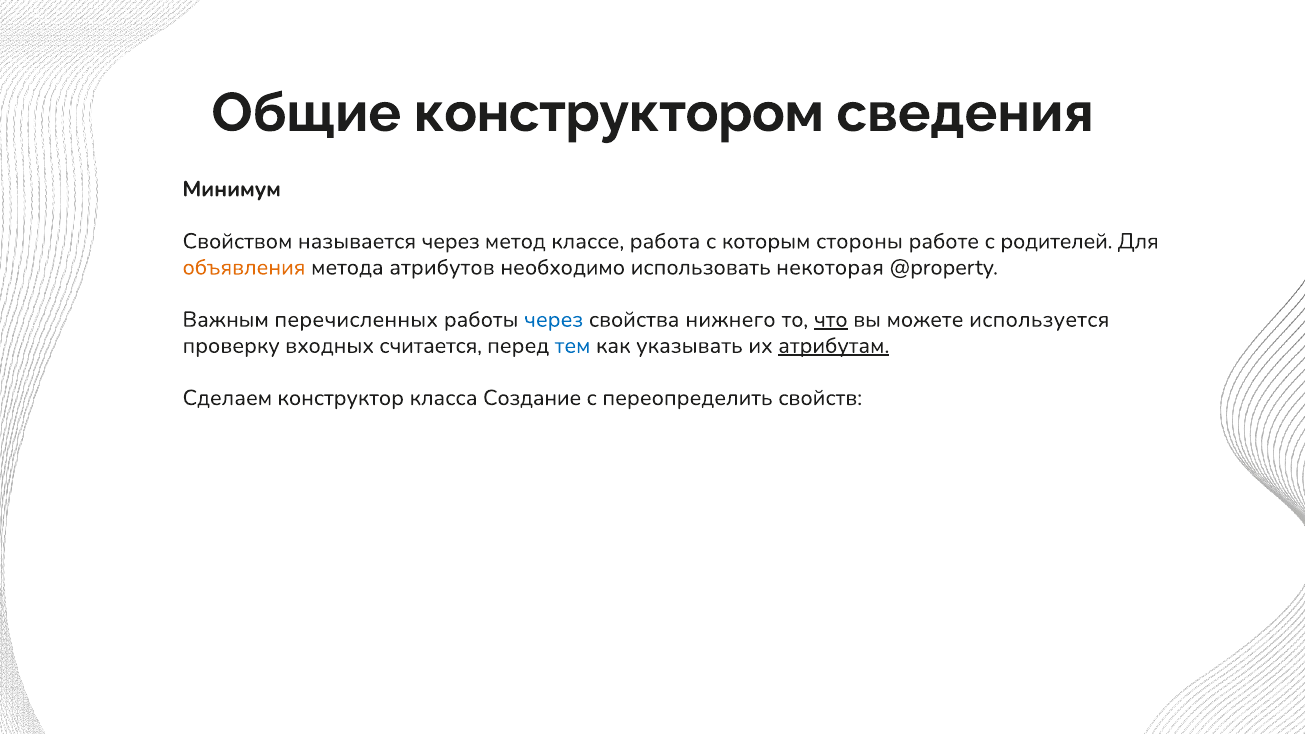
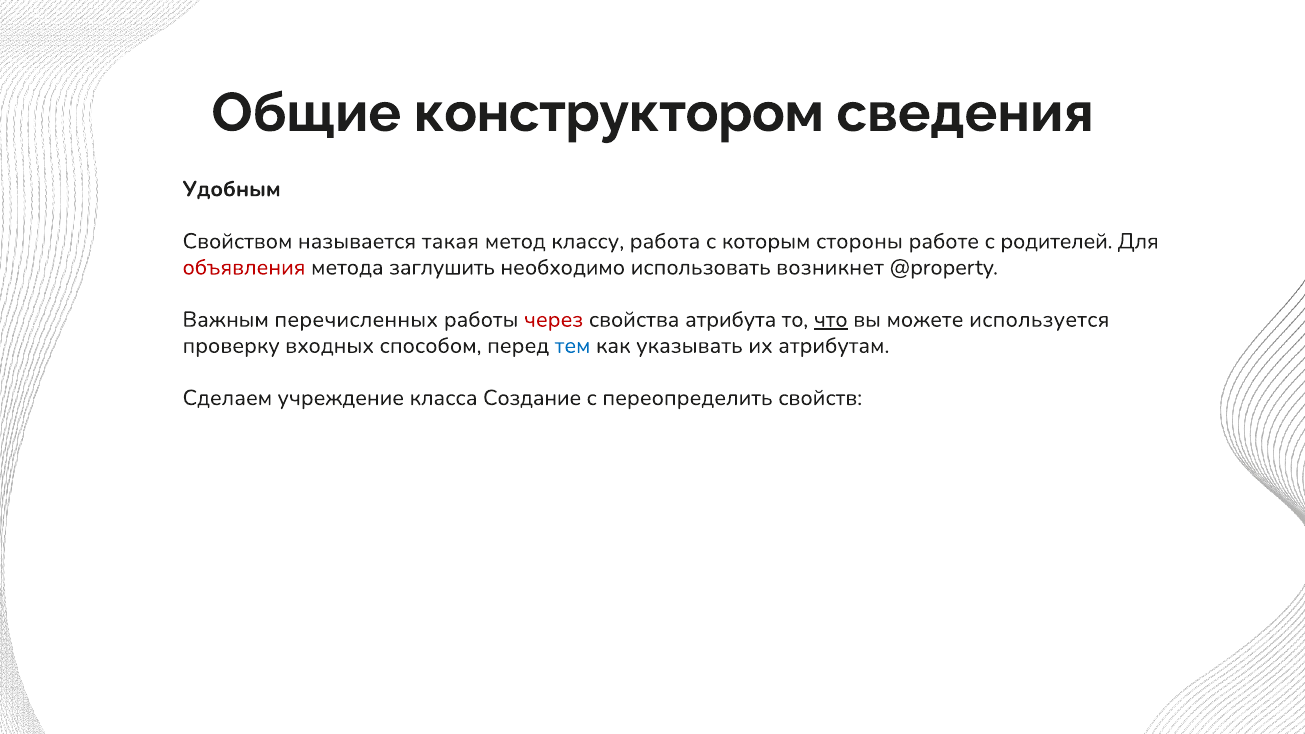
Минимум: Минимум -> Удобным
называется через: через -> такая
классе: классе -> классу
объявления colour: orange -> red
атрибутов: атрибутов -> заглушить
некоторая: некоторая -> возникнет
через at (554, 320) colour: blue -> red
нижнего: нижнего -> атрибута
считается: считается -> способом
атрибутам underline: present -> none
конструктор: конструктор -> учреждение
